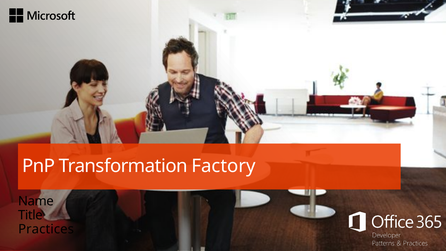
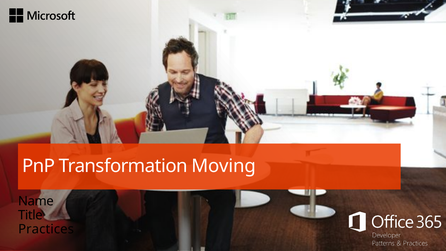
Factory: Factory -> Moving
